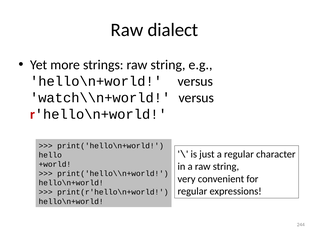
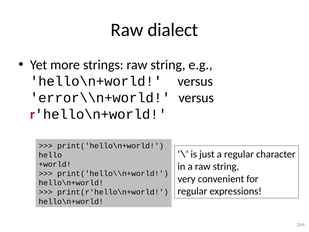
watch\\n+world: watch\\n+world -> error\\n+world
